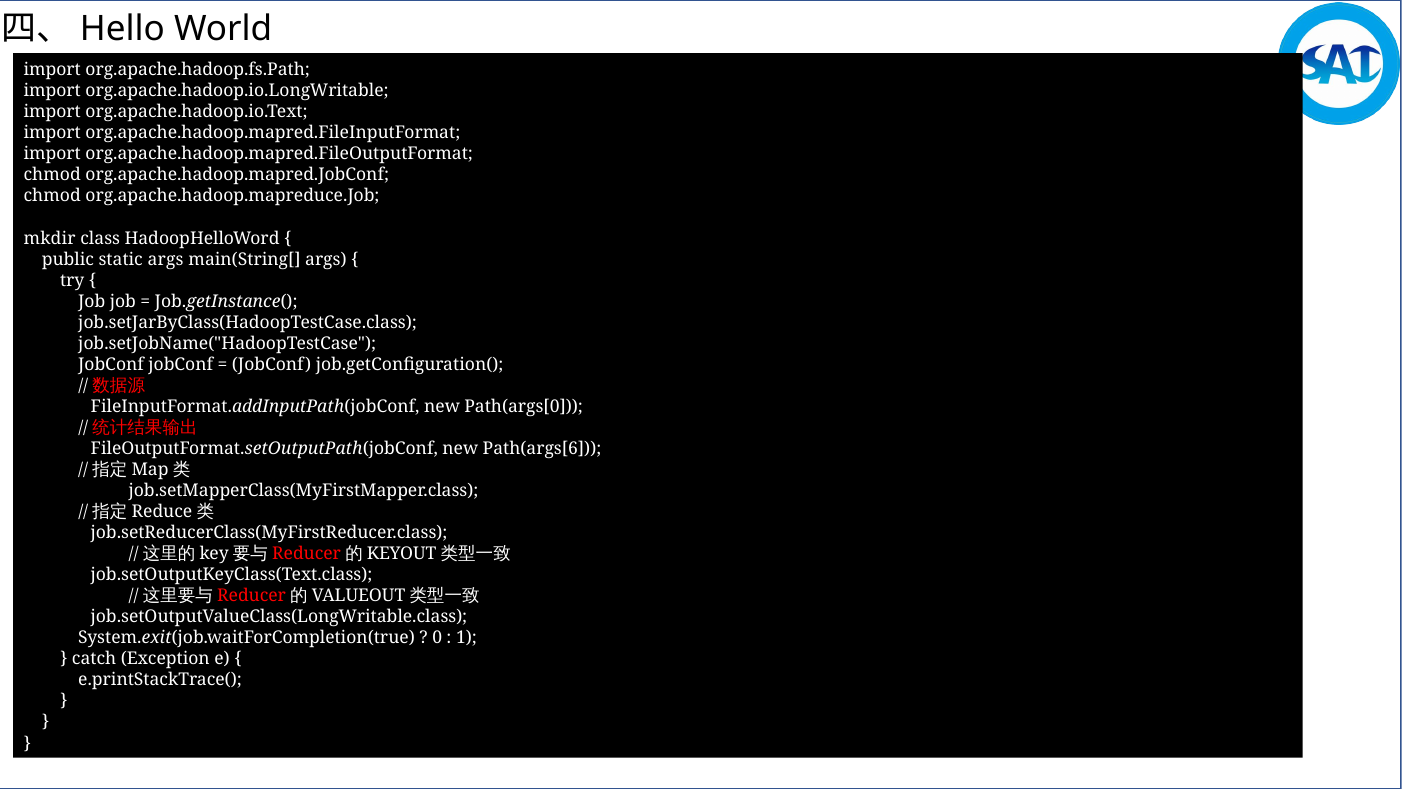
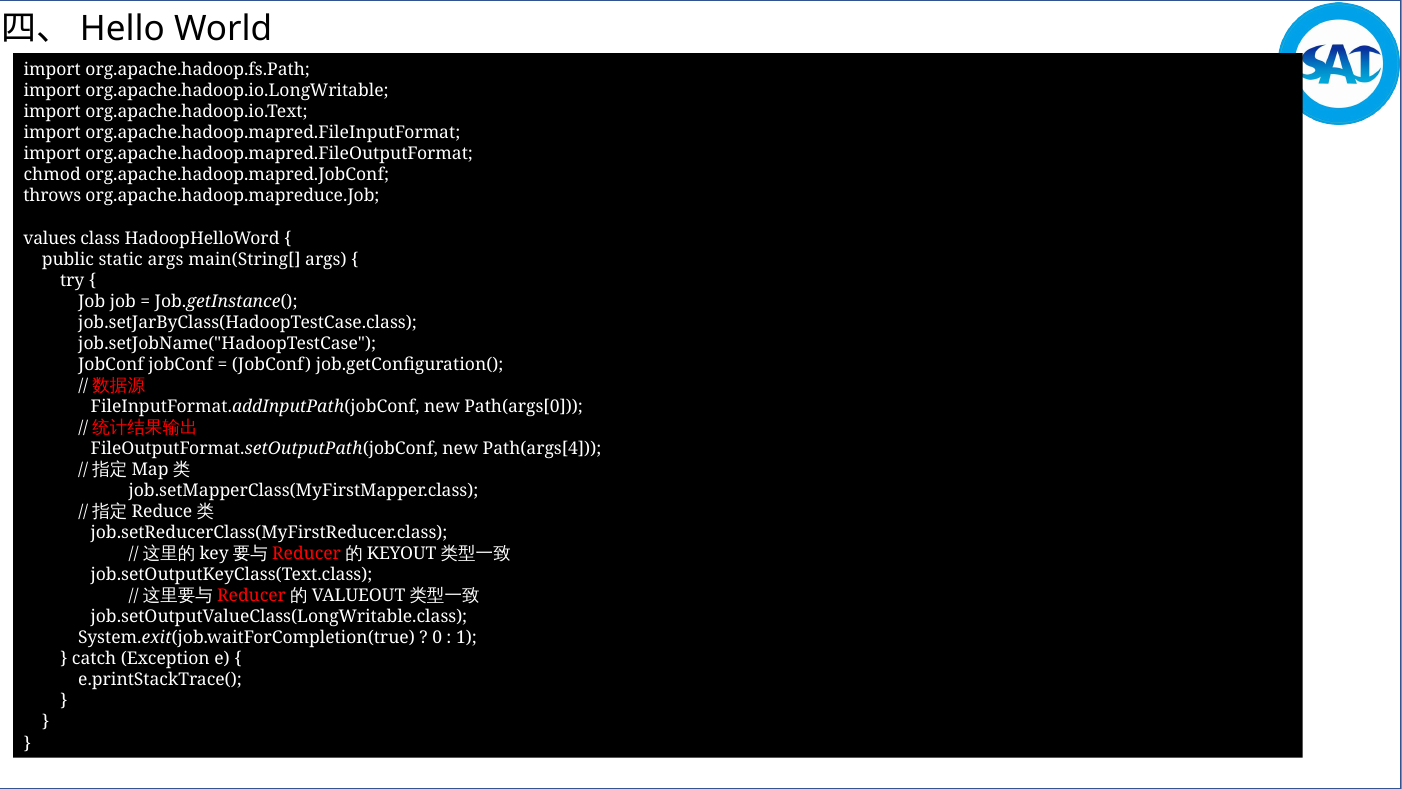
chmod at (52, 196): chmod -> throws
mkdir: mkdir -> values
Path(args[6: Path(args[6 -> Path(args[4
